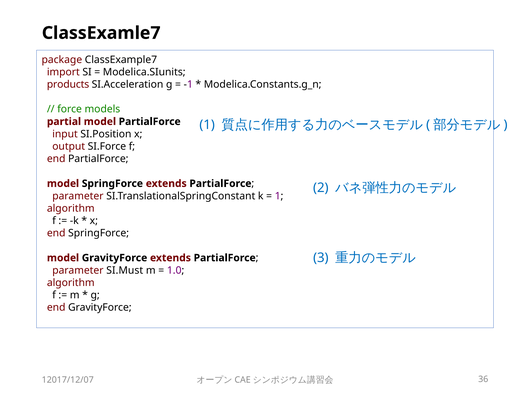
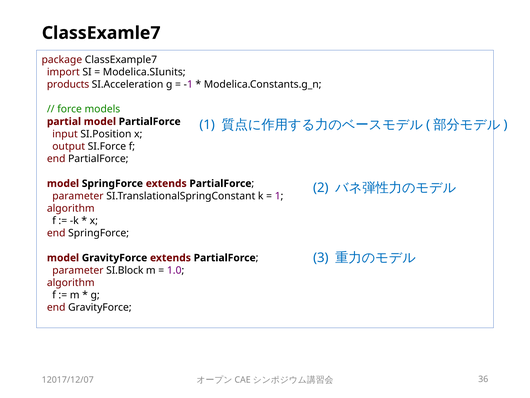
SI.Must: SI.Must -> SI.Block
